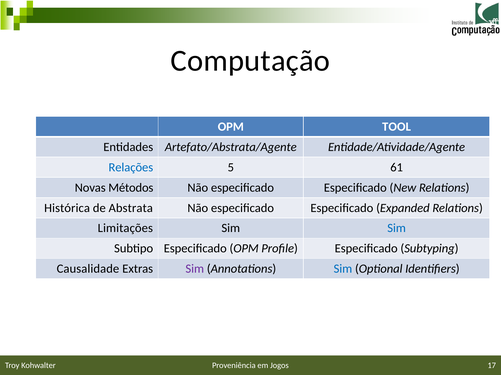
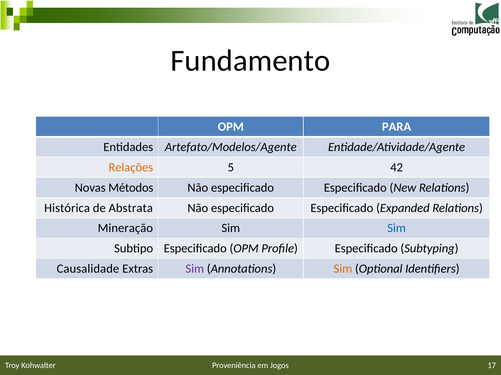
Computação: Computação -> Fundamento
TOOL: TOOL -> PARA
Artefato/Abstrata/Agente: Artefato/Abstrata/Agente -> Artefato/Modelos/Agente
Relações colour: blue -> orange
61: 61 -> 42
Limitações: Limitações -> Mineração
Sim at (343, 269) colour: blue -> orange
